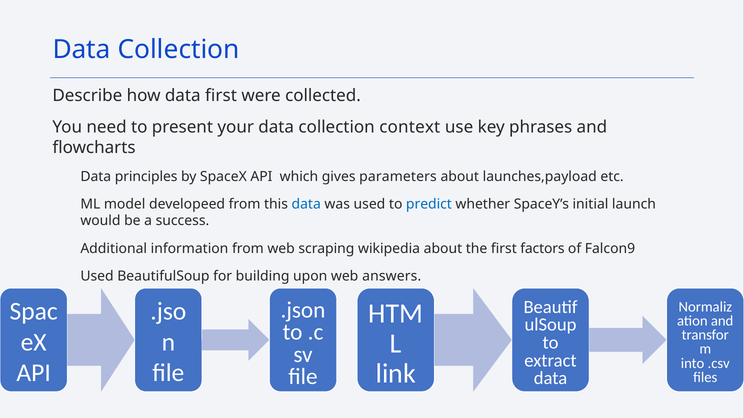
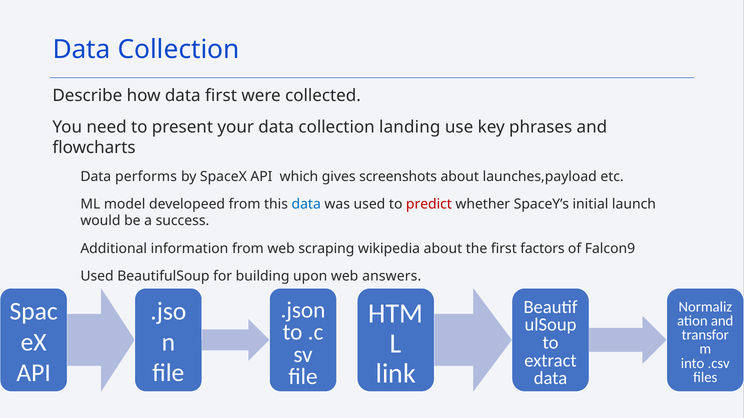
context: context -> landing
principles: principles -> performs
parameters: parameters -> screenshots
predict colour: blue -> red
